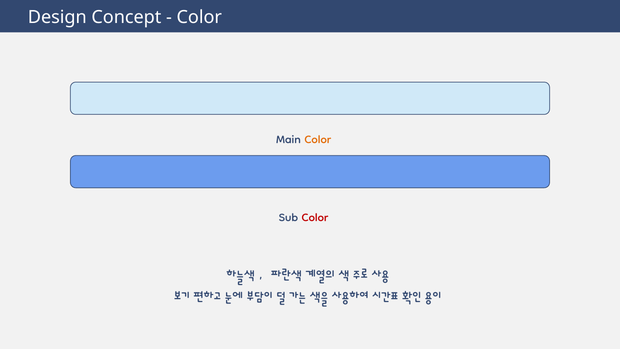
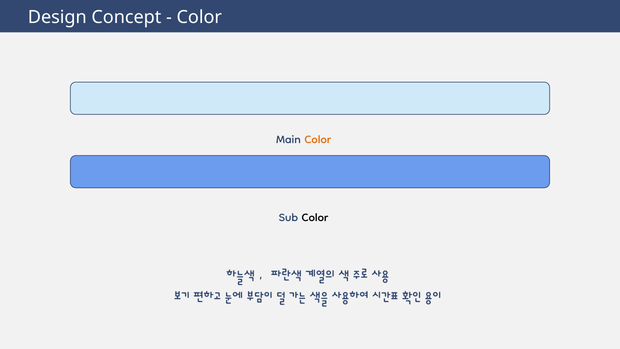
Color at (315, 215) colour: red -> black
